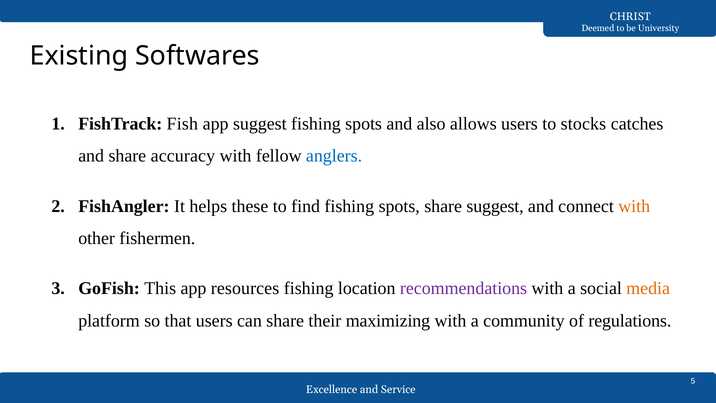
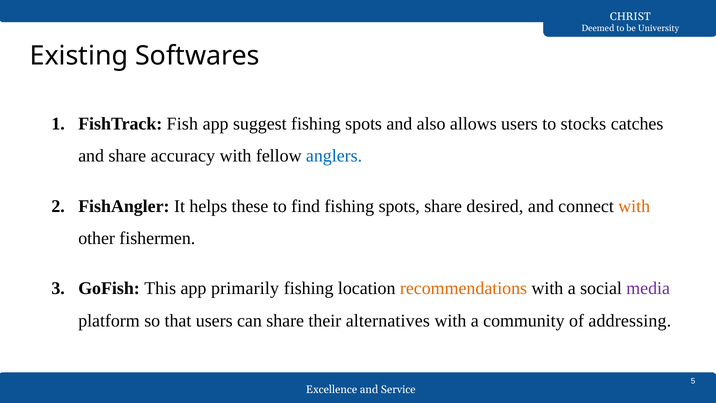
share suggest: suggest -> desired
resources: resources -> primarily
recommendations colour: purple -> orange
media colour: orange -> purple
maximizing: maximizing -> alternatives
regulations: regulations -> addressing
